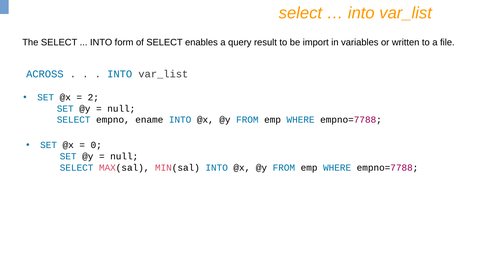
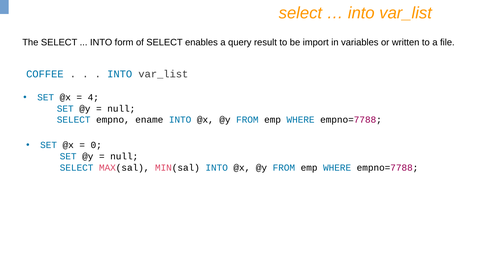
ACROSS: ACROSS -> COFFEE
2: 2 -> 4
